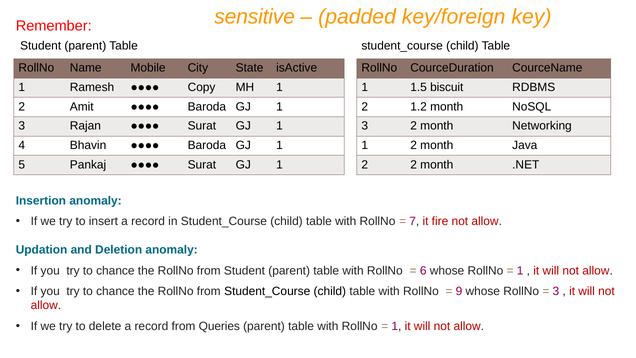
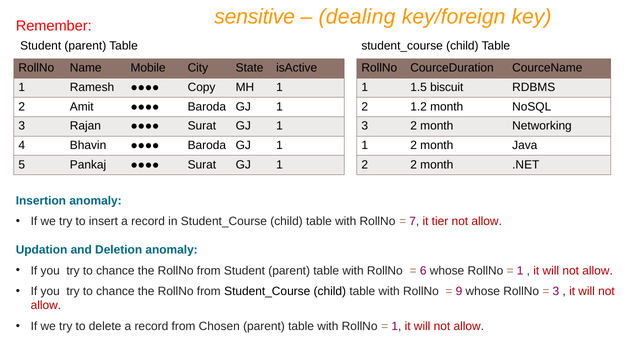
padded: padded -> dealing
fire: fire -> tier
Queries: Queries -> Chosen
